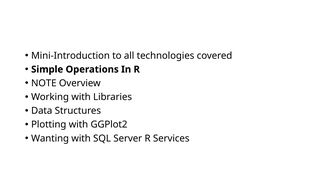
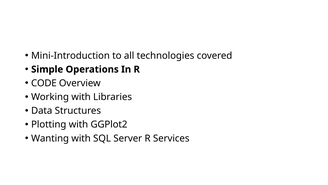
NOTE: NOTE -> CODE
